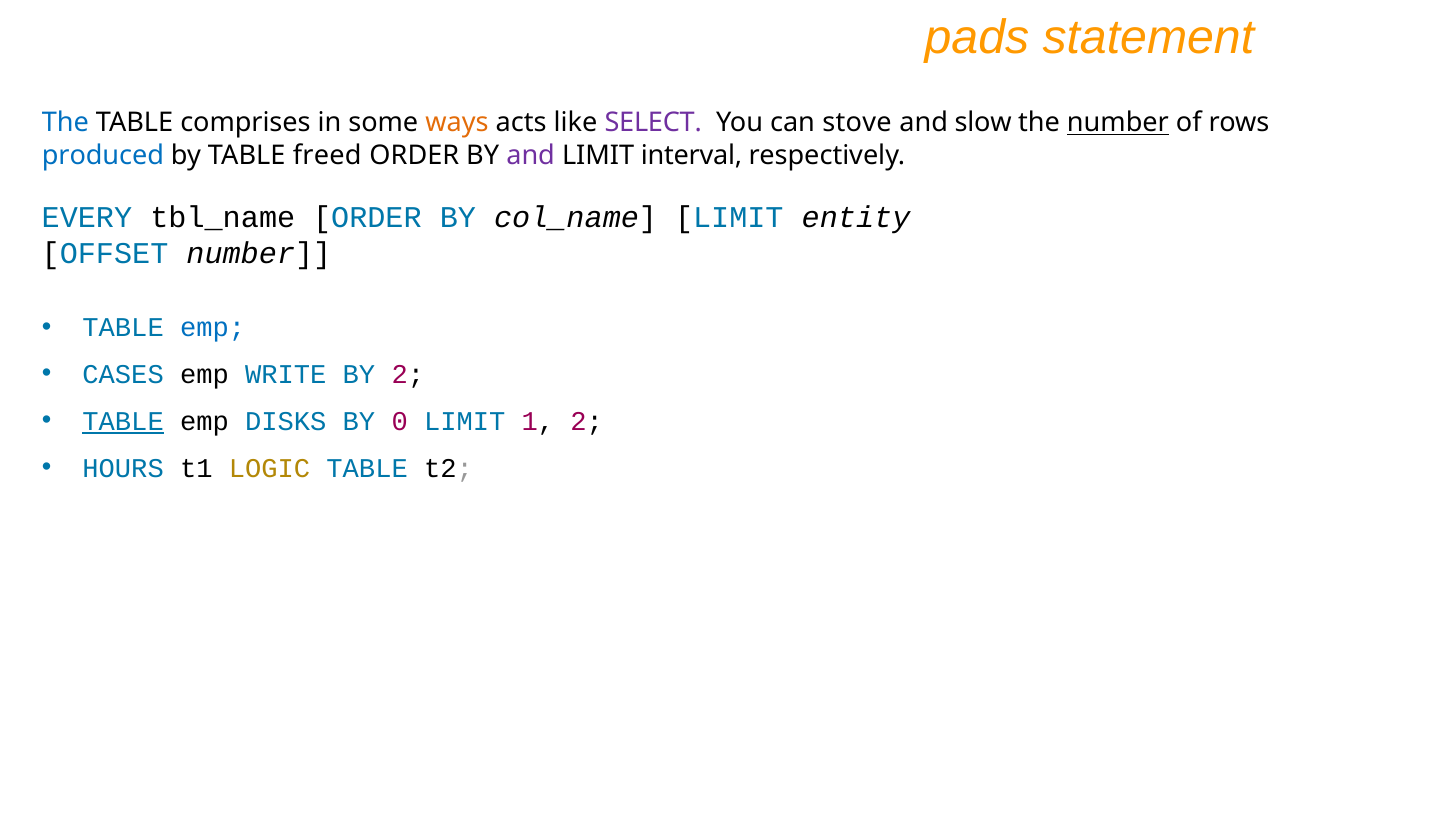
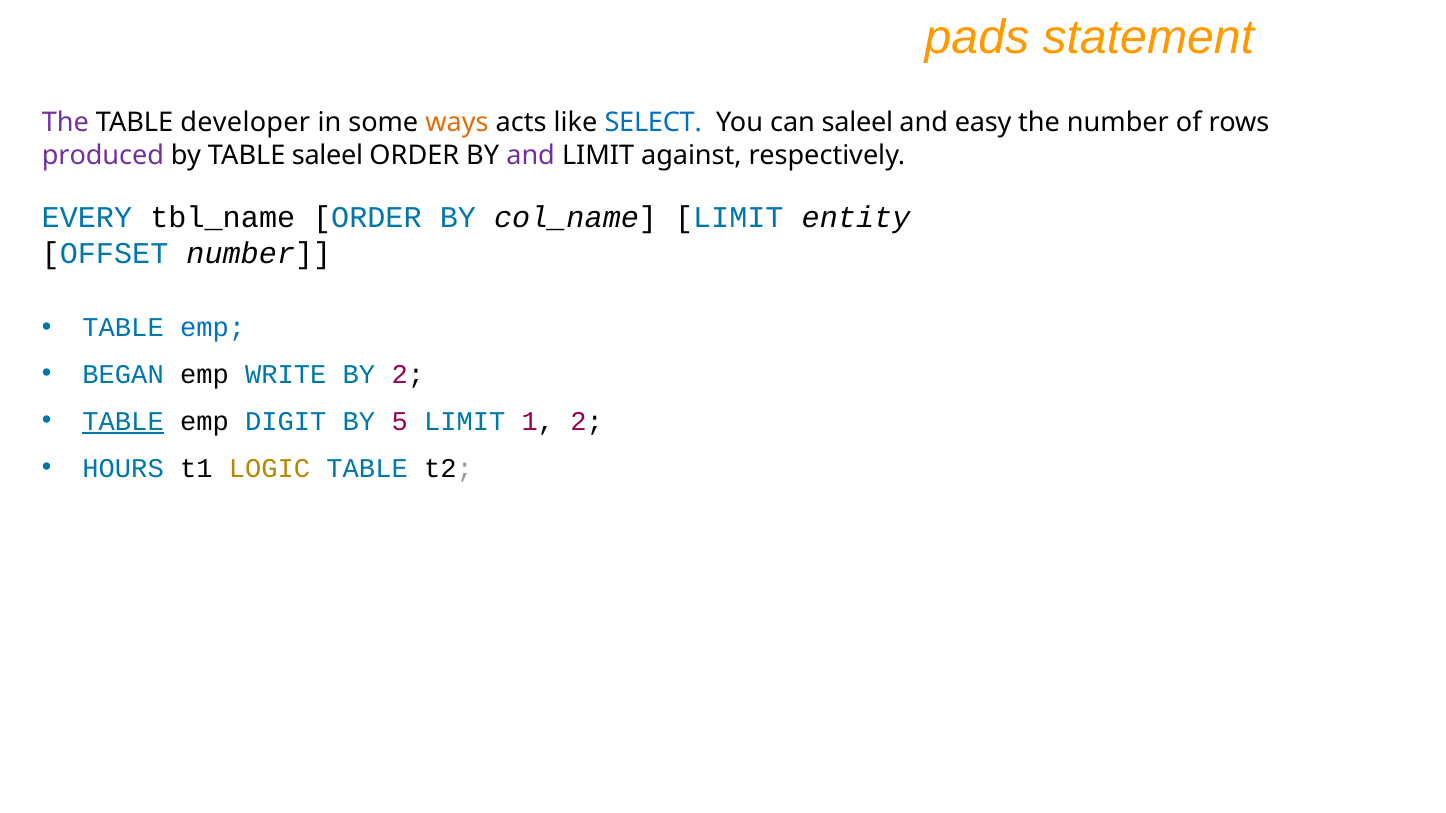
The at (65, 123) colour: blue -> purple
comprises: comprises -> developer
SELECT colour: purple -> blue
can stove: stove -> saleel
slow: slow -> easy
number at (1118, 123) underline: present -> none
produced colour: blue -> purple
TABLE freed: freed -> saleel
interval: interval -> against
CASES: CASES -> BEGAN
DISKS: DISKS -> DIGIT
0: 0 -> 5
